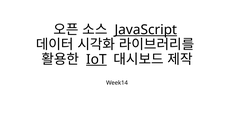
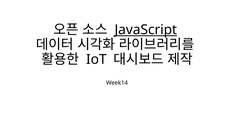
IoT underline: present -> none
